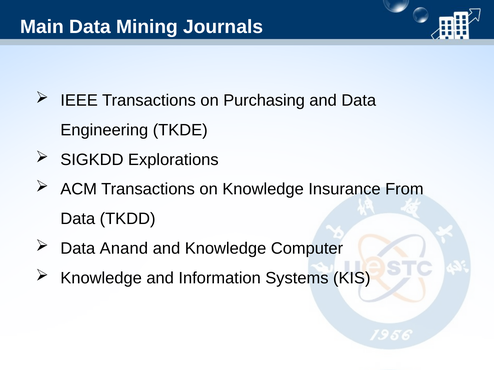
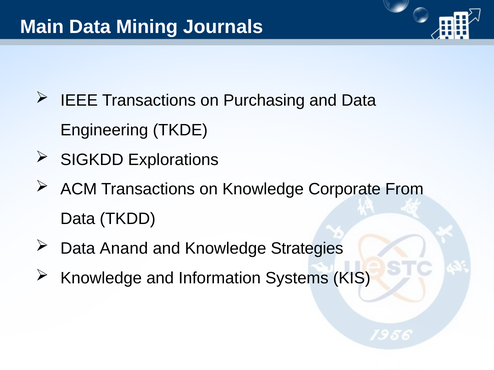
Insurance: Insurance -> Corporate
Computer: Computer -> Strategies
